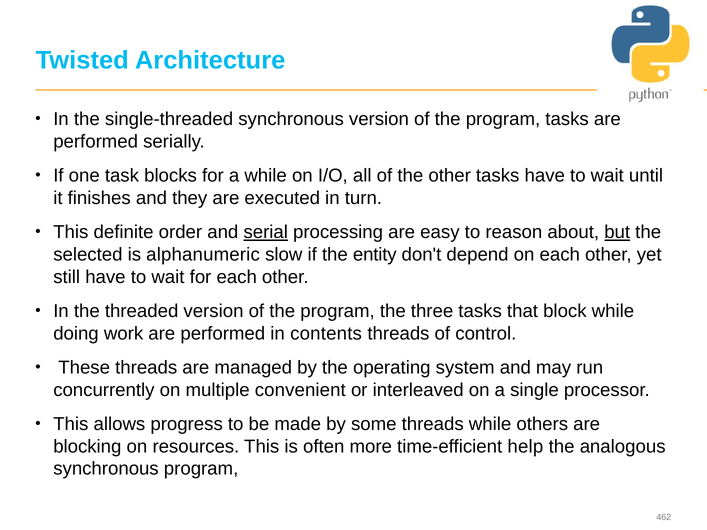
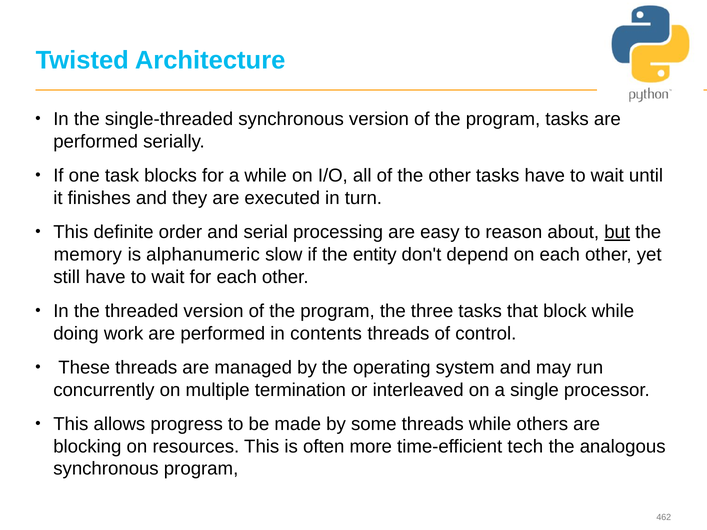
serial underline: present -> none
selected: selected -> memory
convenient: convenient -> termination
help: help -> tech
